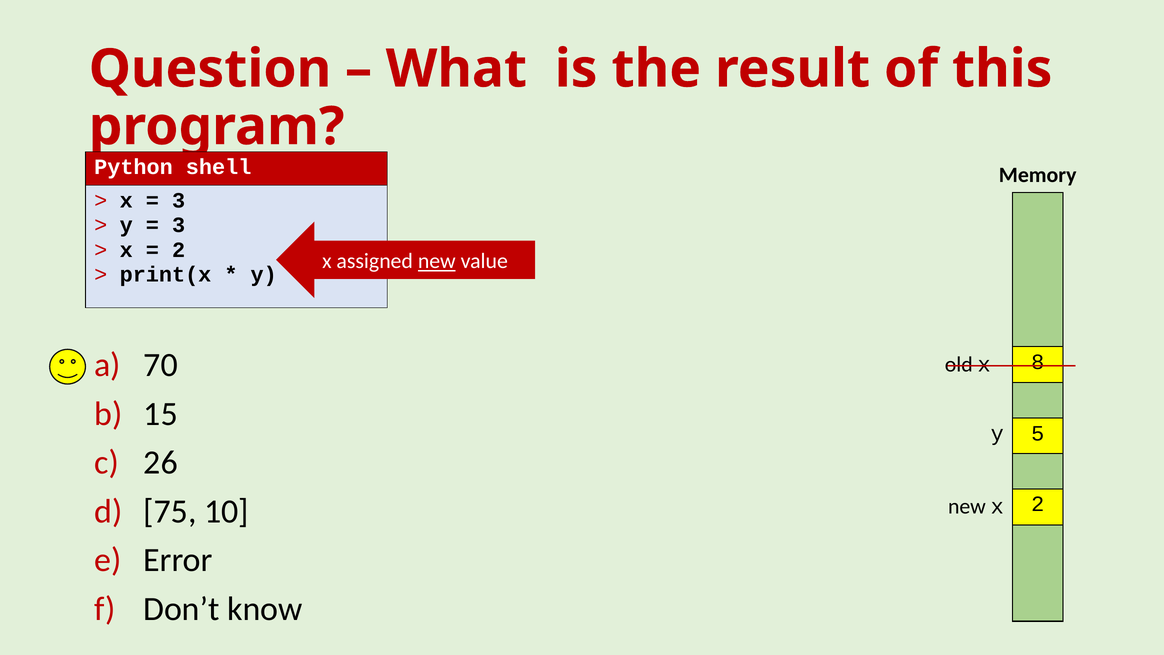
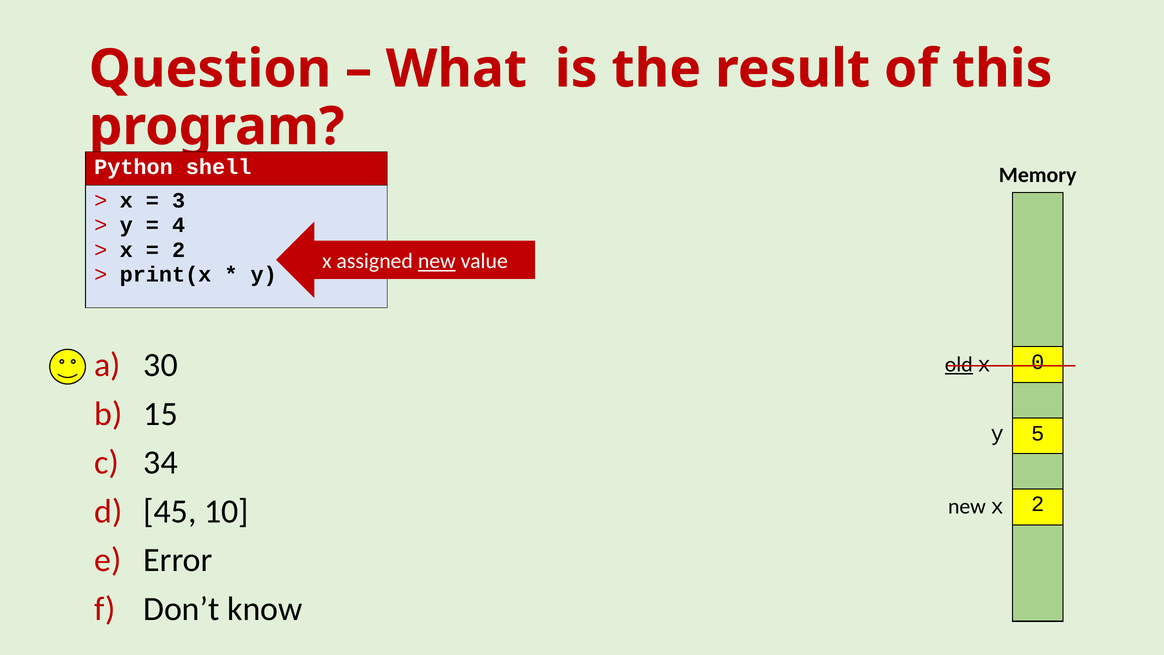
3 at (179, 225): 3 -> 4
70: 70 -> 30
old underline: none -> present
8: 8 -> 0
26: 26 -> 34
75: 75 -> 45
